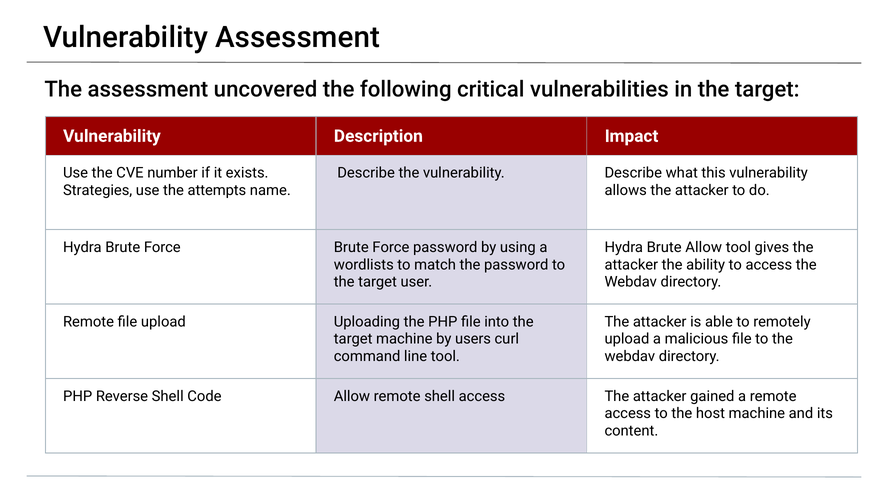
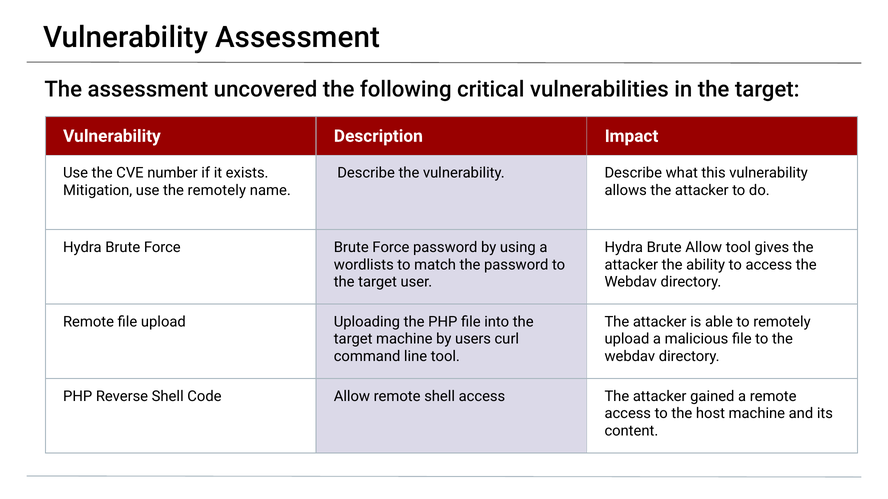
Strategies: Strategies -> Mitigation
the attempts: attempts -> remotely
